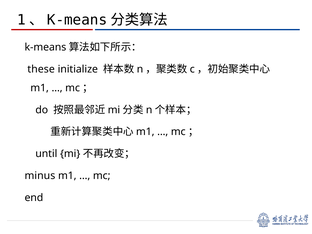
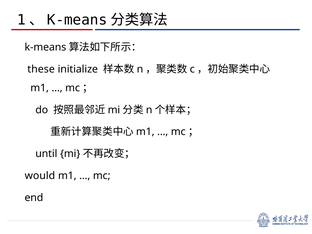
minus: minus -> would
